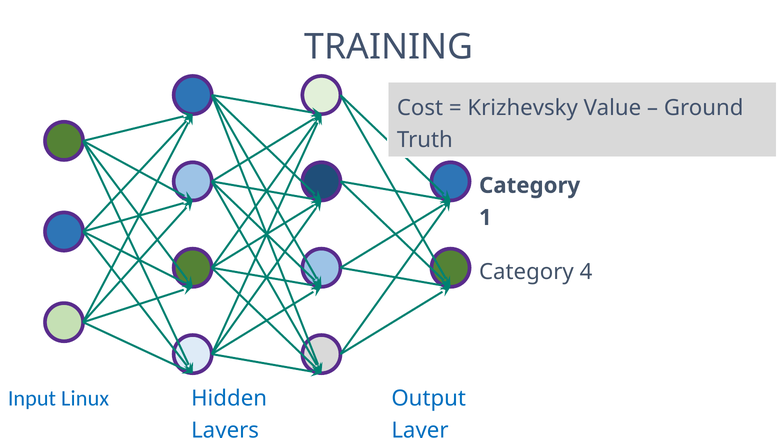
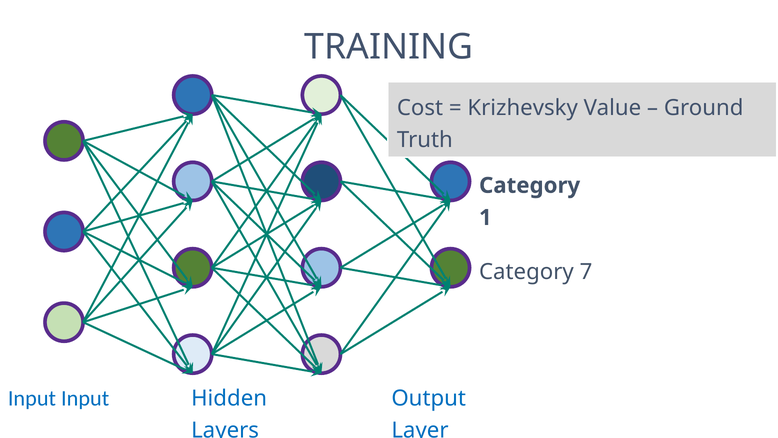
4: 4 -> 7
Input Linux: Linux -> Input
